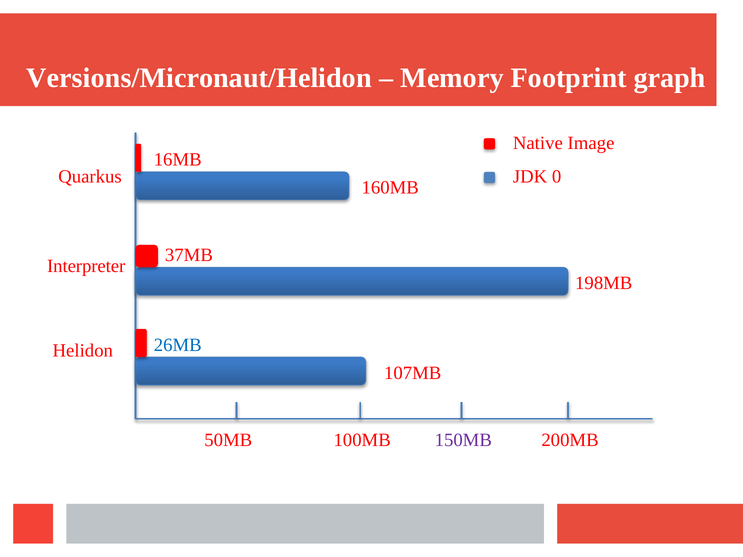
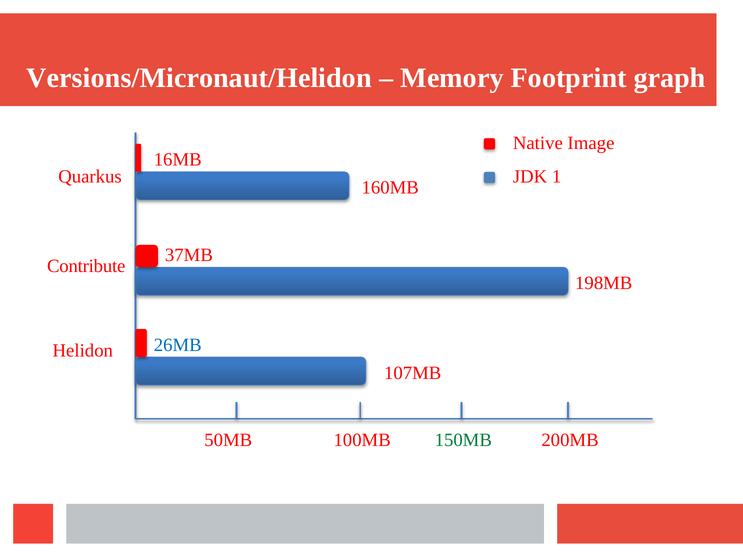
0: 0 -> 1
Interpreter: Interpreter -> Contribute
150MB colour: purple -> green
